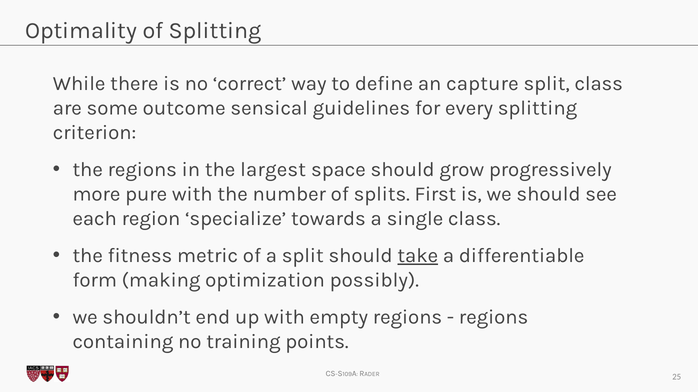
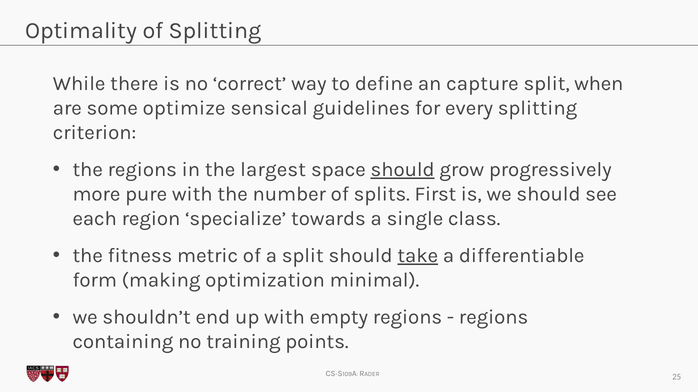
split class: class -> when
outcome: outcome -> optimize
should at (403, 170) underline: none -> present
possibly: possibly -> minimal
